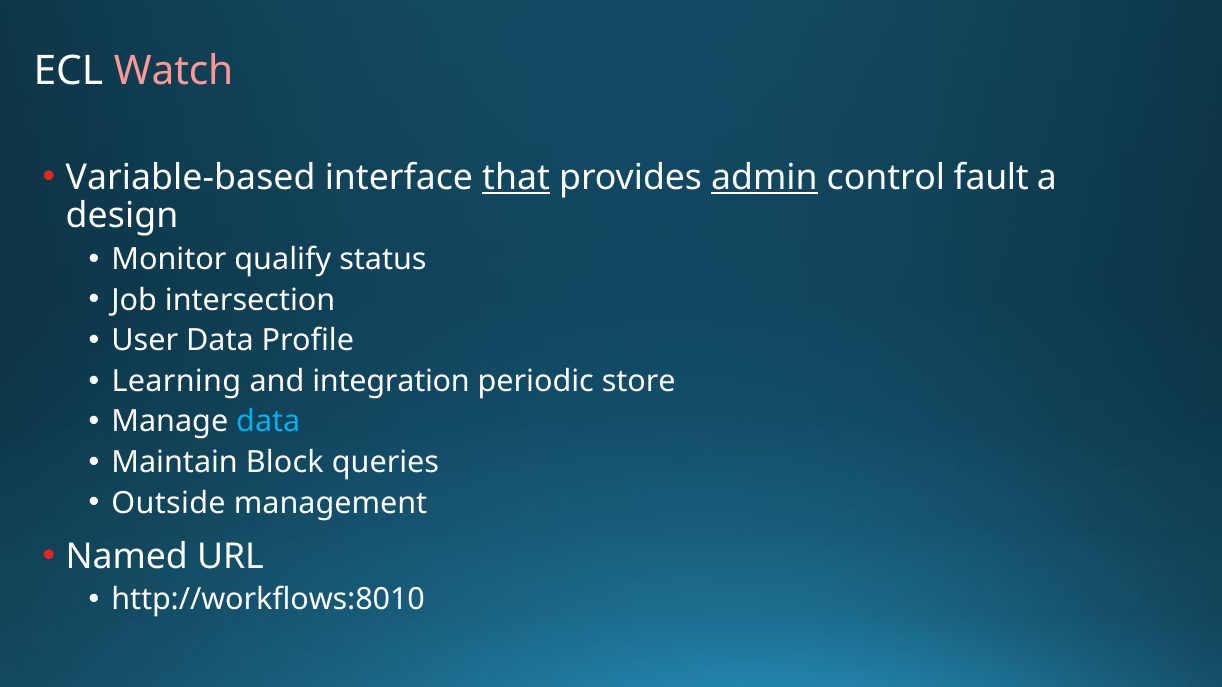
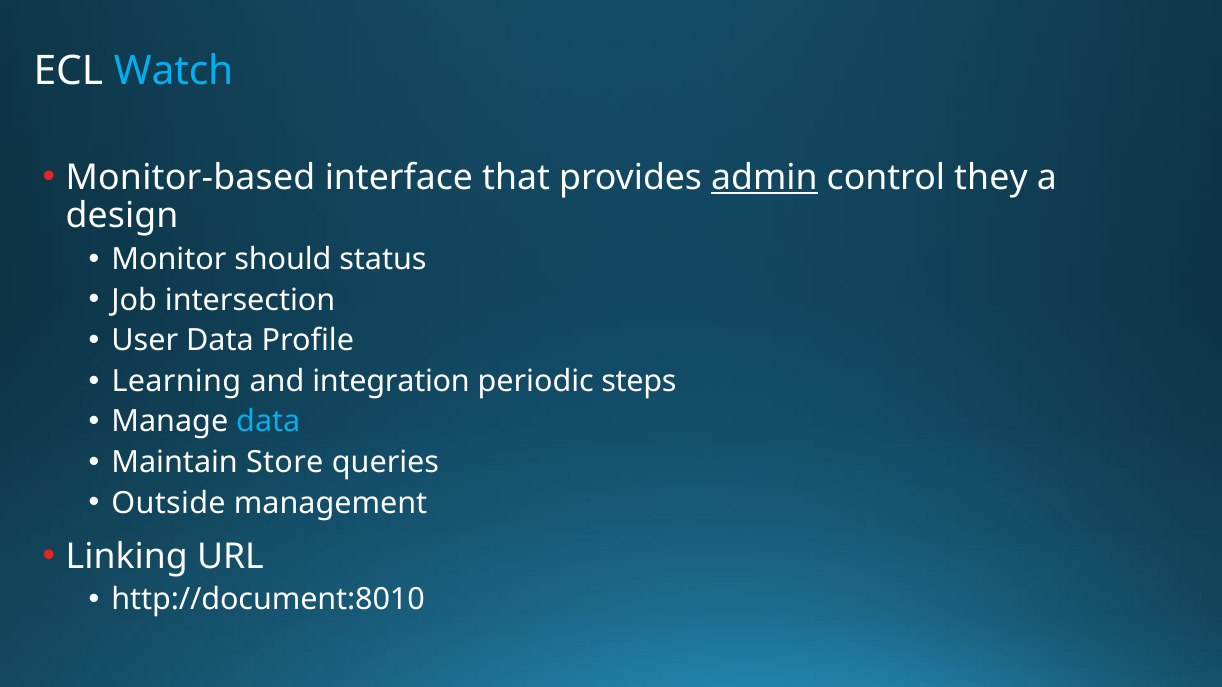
Watch colour: pink -> light blue
Variable-based: Variable-based -> Monitor-based
that underline: present -> none
fault: fault -> they
qualify: qualify -> should
store: store -> steps
Block: Block -> Store
Named: Named -> Linking
http://workflows:8010: http://workflows:8010 -> http://document:8010
